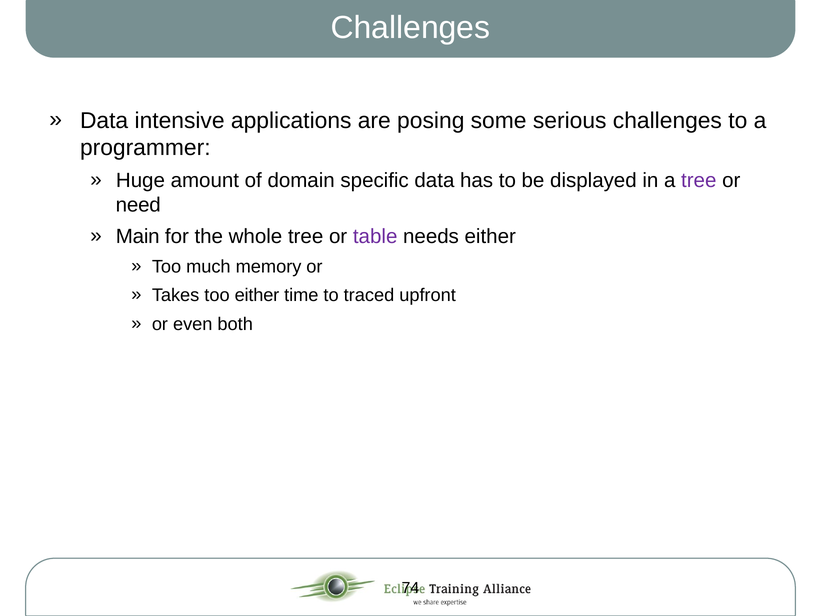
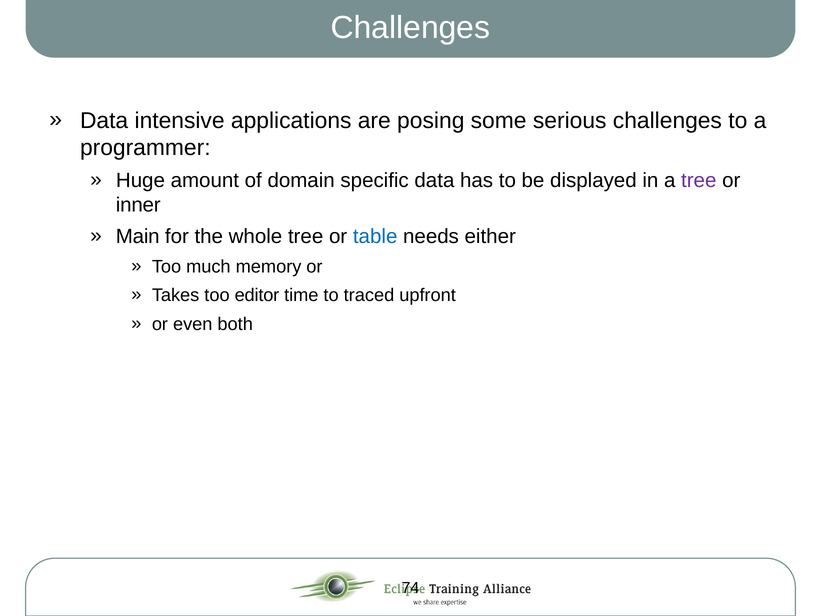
need: need -> inner
table colour: purple -> blue
too either: either -> editor
